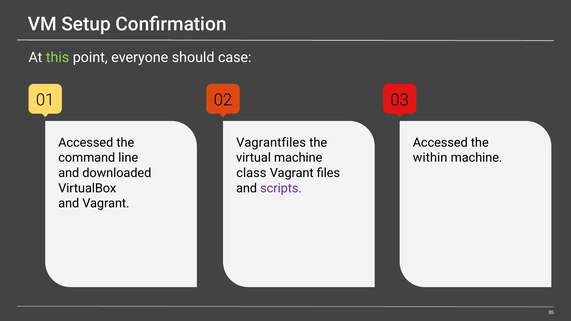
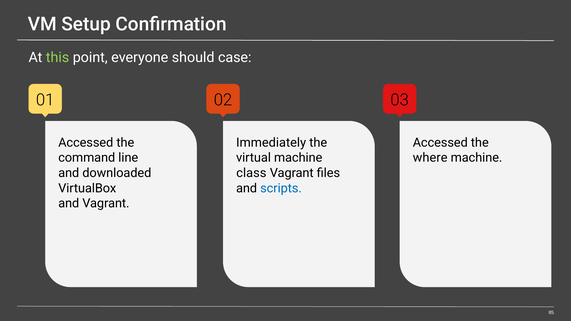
Vagrantfiles: Vagrantfiles -> Immediately
within: within -> where
scripts colour: purple -> blue
